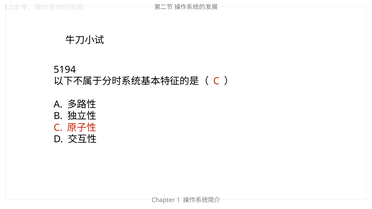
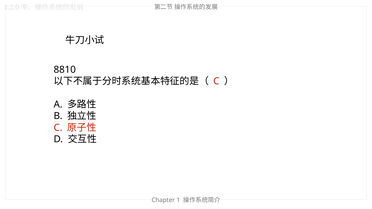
5194: 5194 -> 8810
